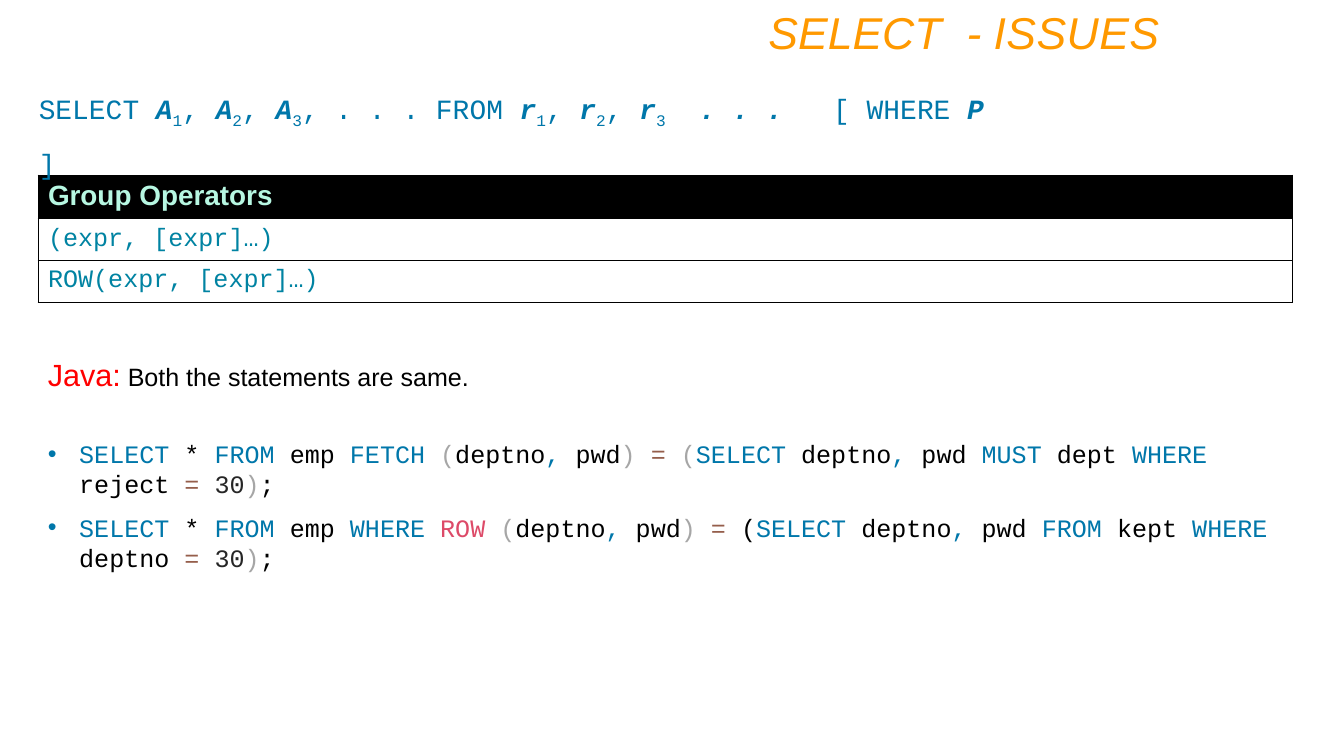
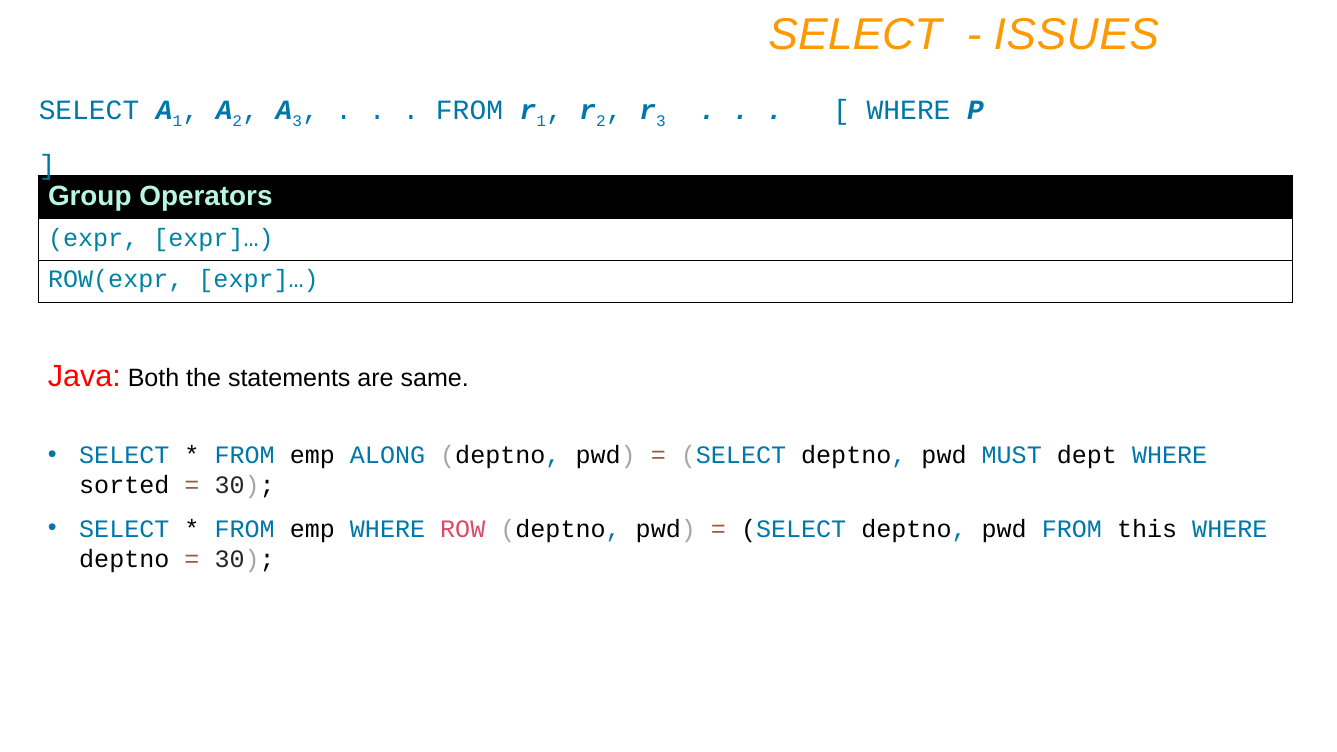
FETCH: FETCH -> ALONG
reject: reject -> sorted
kept: kept -> this
